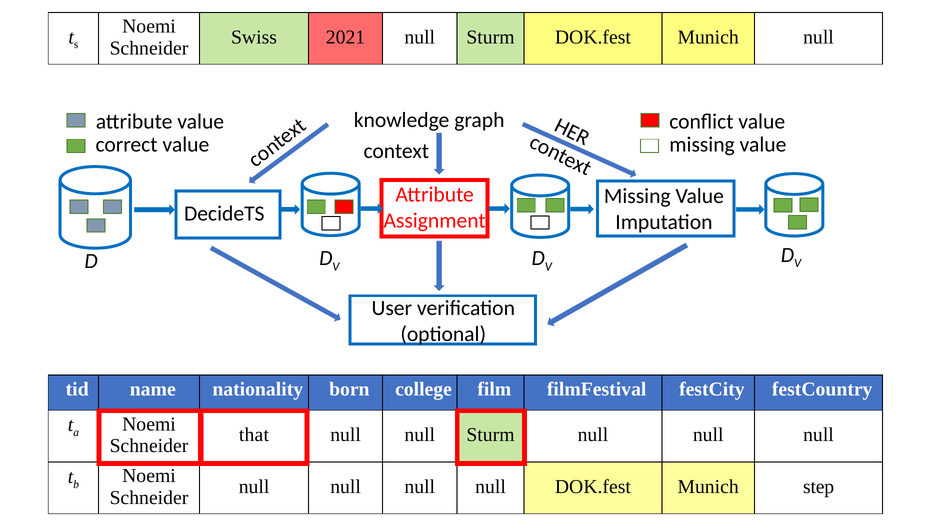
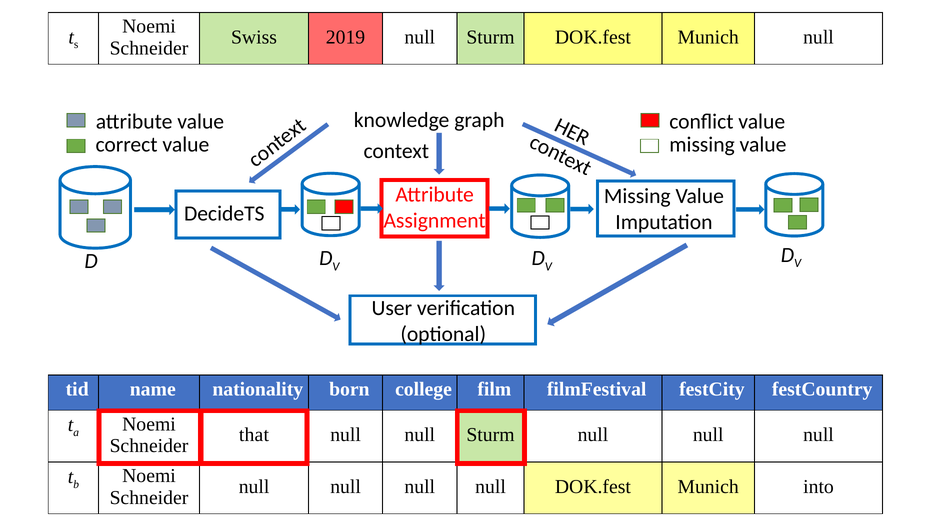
2021: 2021 -> 2019
step: step -> into
